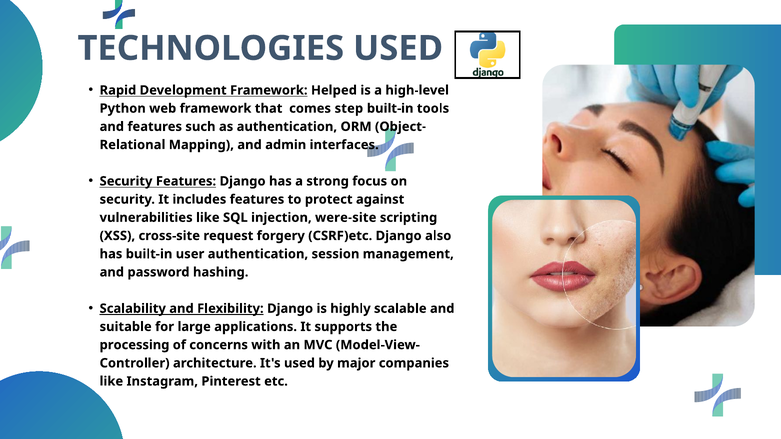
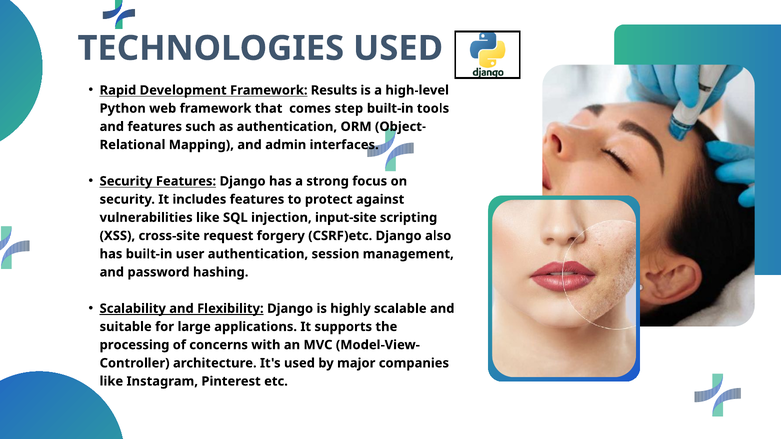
Helped: Helped -> Results
were-site: were-site -> input-site
